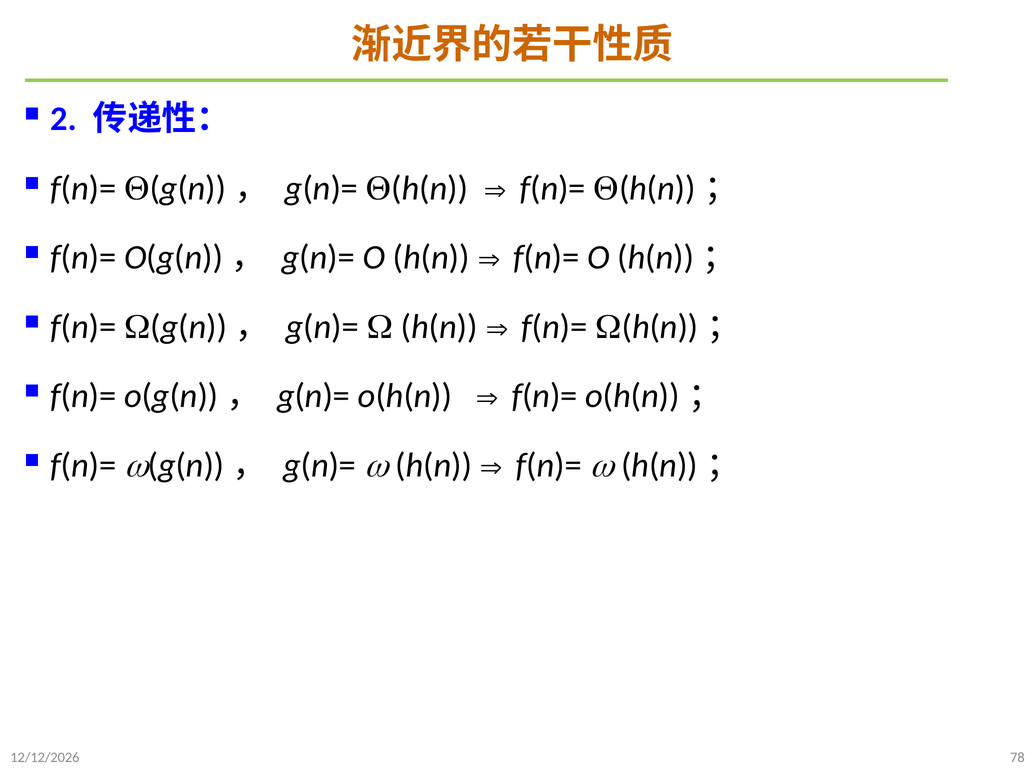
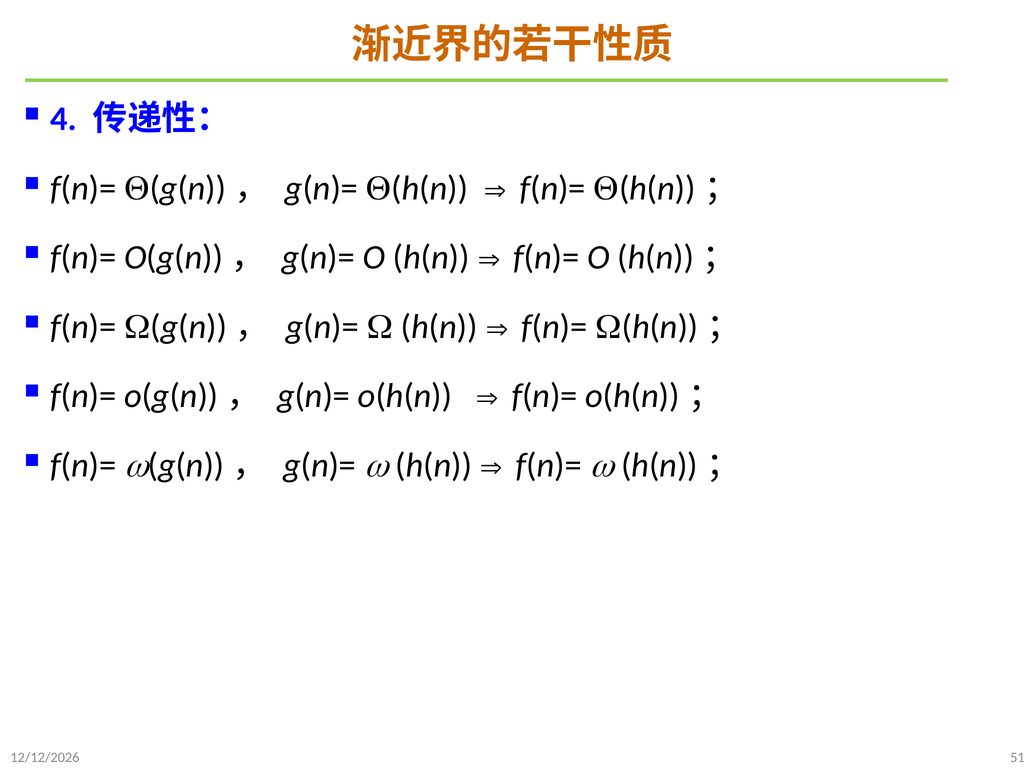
2: 2 -> 4
78: 78 -> 51
